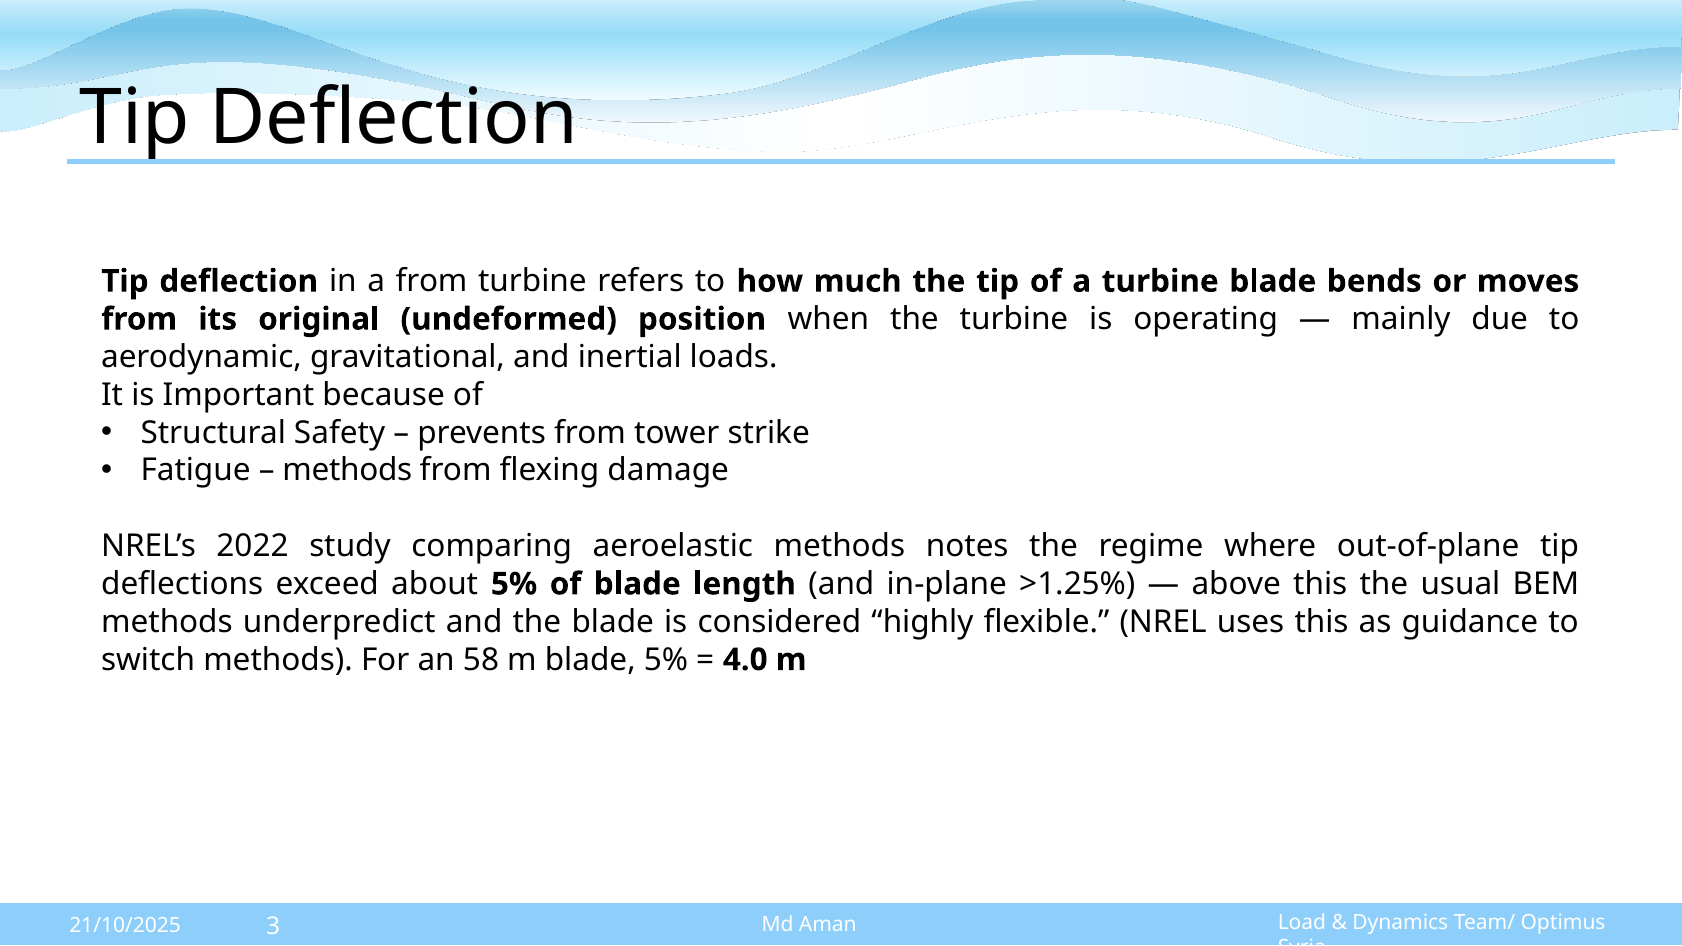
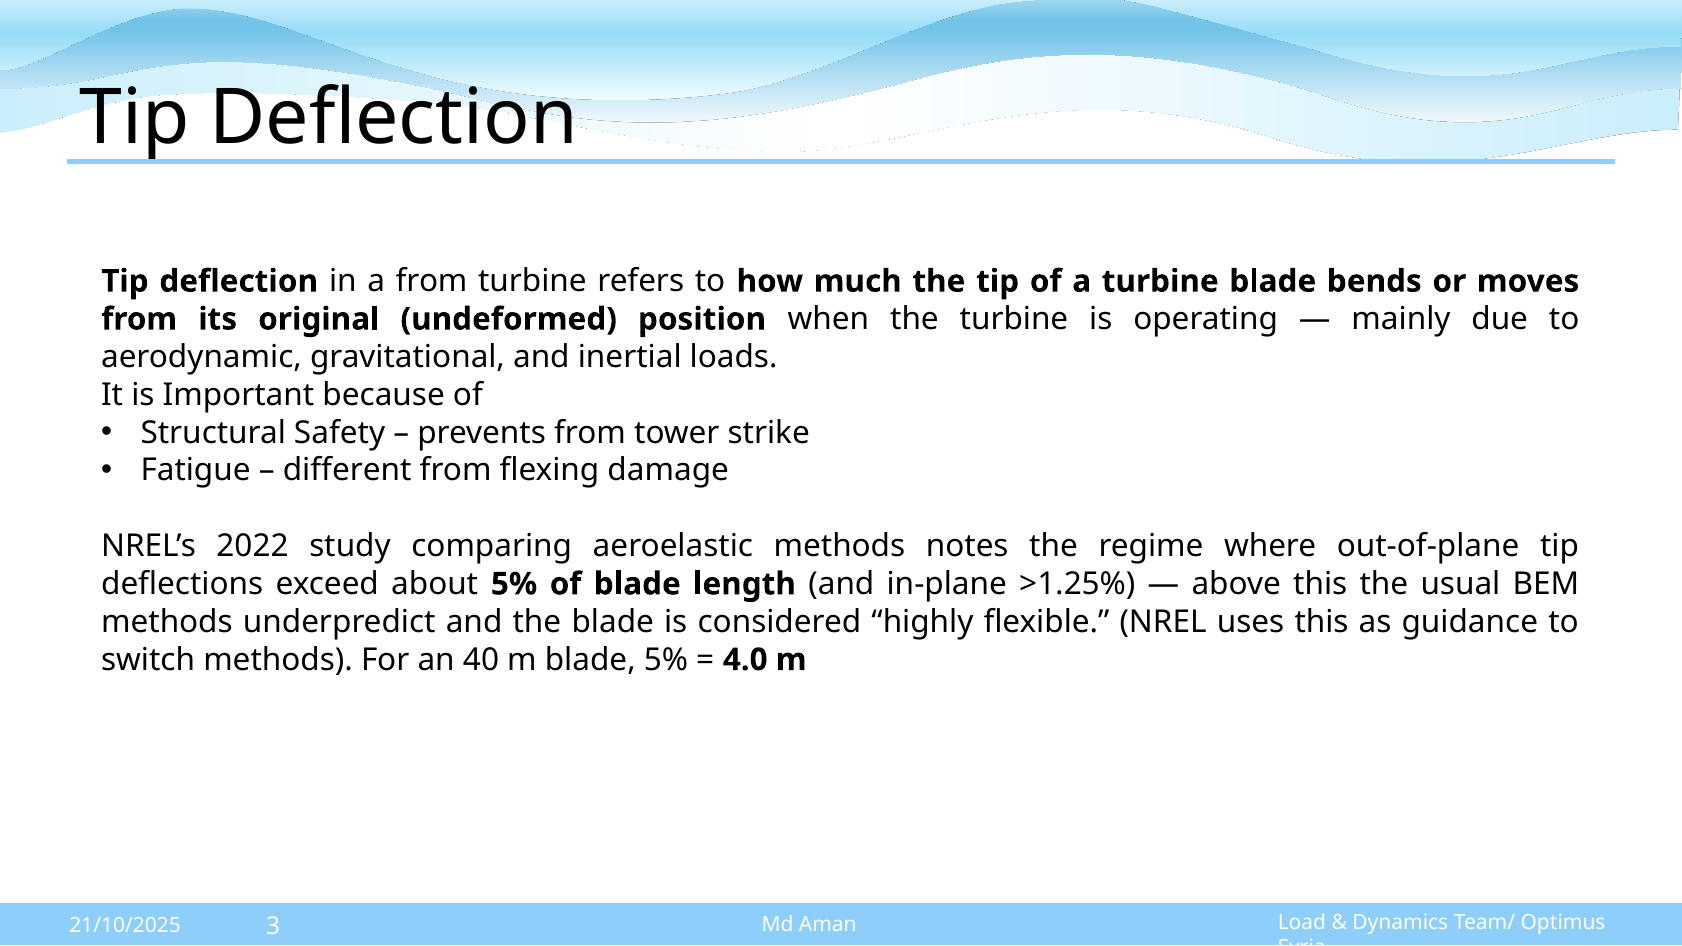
methods at (347, 471): methods -> different
58: 58 -> 40
